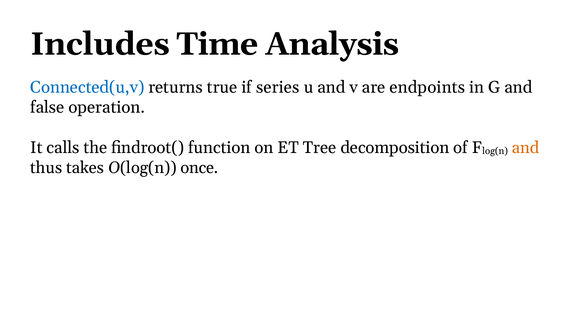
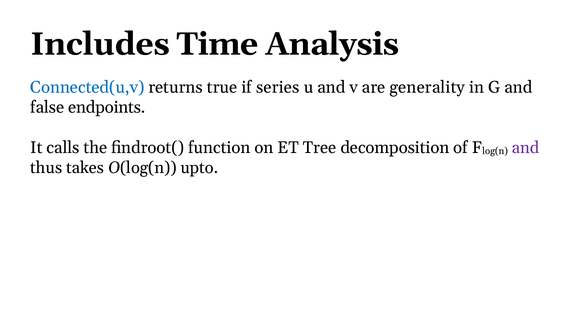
endpoints: endpoints -> generality
operation: operation -> endpoints
and at (526, 148) colour: orange -> purple
once: once -> upto
